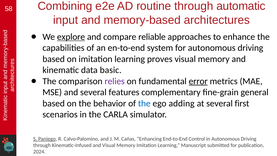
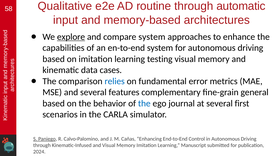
Combining: Combining -> Qualitative
compare reliable: reliable -> system
proves: proves -> testing
basic: basic -> cases
relies colour: purple -> blue
error underline: present -> none
adding: adding -> journal
